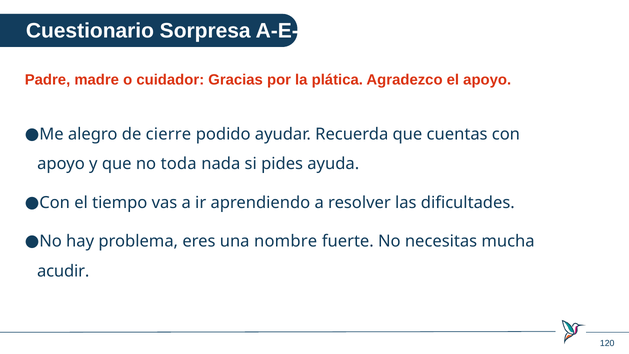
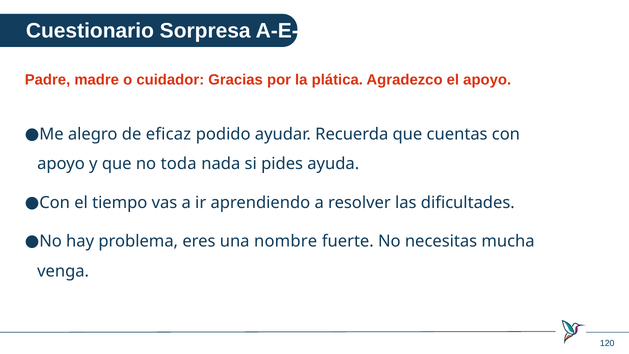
cierre: cierre -> eficaz
acudir: acudir -> venga
